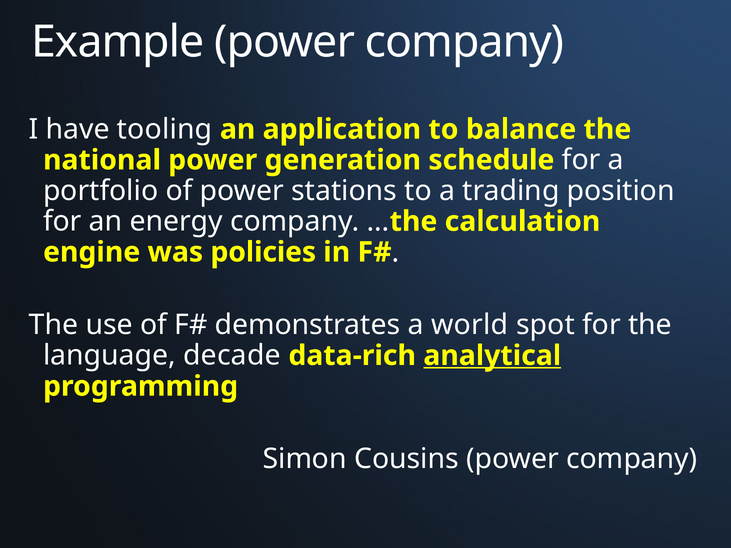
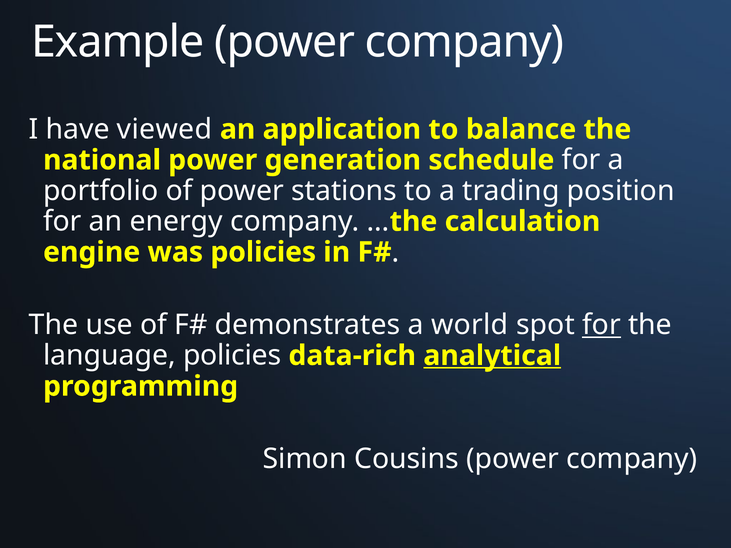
tooling: tooling -> viewed
for at (602, 325) underline: none -> present
language decade: decade -> policies
